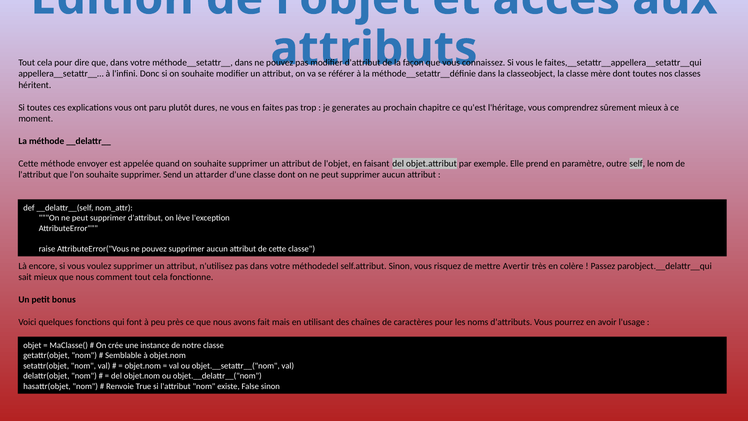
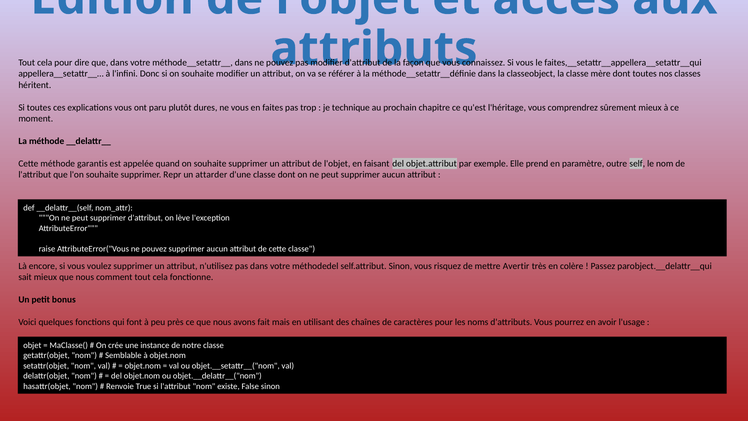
generates: generates -> technique
envoyer: envoyer -> garantis
Send: Send -> Repr
